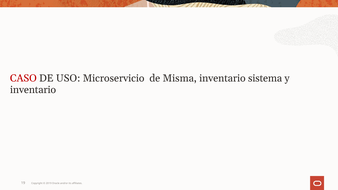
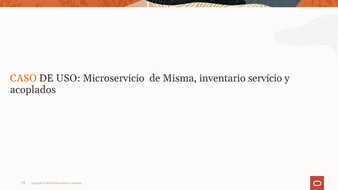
CASO colour: red -> orange
sistema: sistema -> servicio
inventario at (33, 90): inventario -> acoplados
